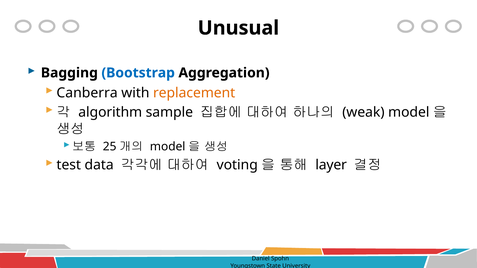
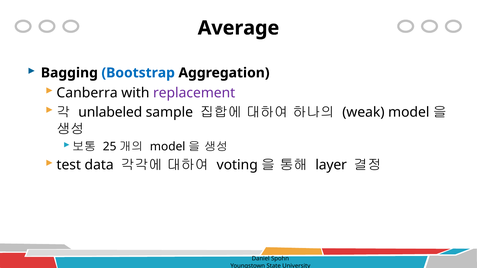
Unusual: Unusual -> Average
replacement colour: orange -> purple
algorithm: algorithm -> unlabeled
